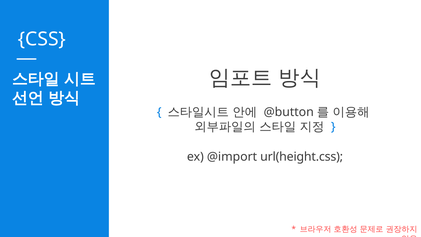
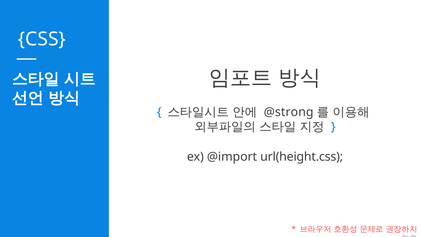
@button: @button -> @strong
